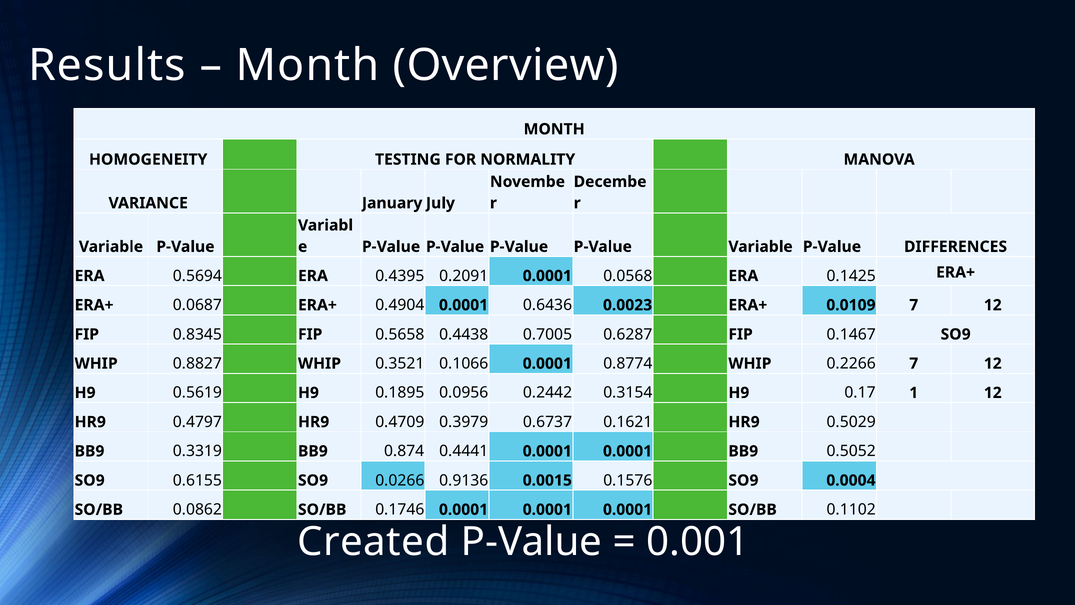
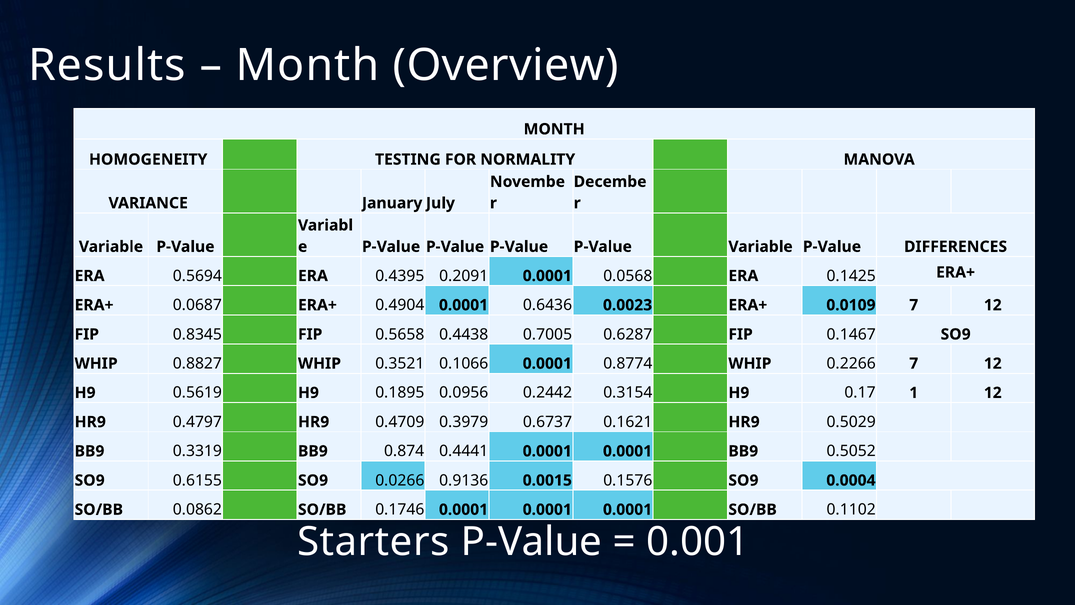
Created: Created -> Starters
